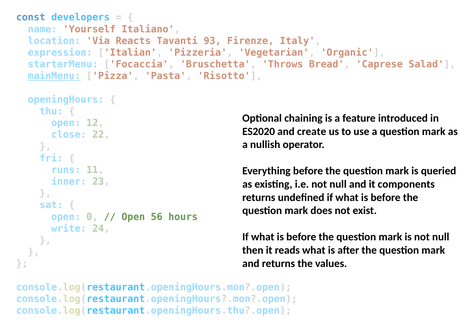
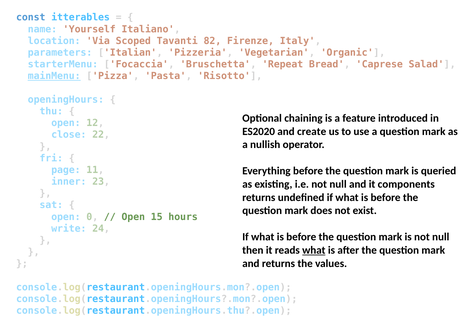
developers: developers -> itterables
Reacts: Reacts -> Scoped
93: 93 -> 82
expression: expression -> parameters
Throws: Throws -> Repeat
runs: runs -> page
56: 56 -> 15
what at (314, 250) underline: none -> present
